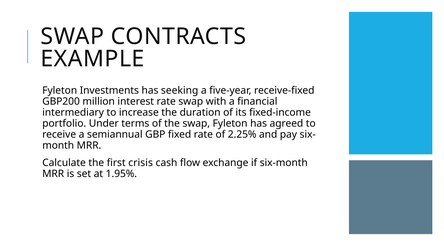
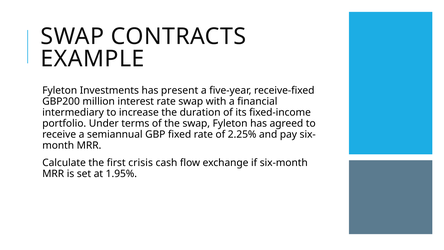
seeking: seeking -> present
